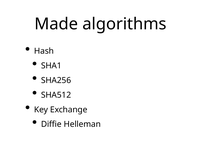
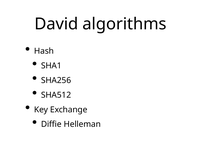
Made: Made -> David
